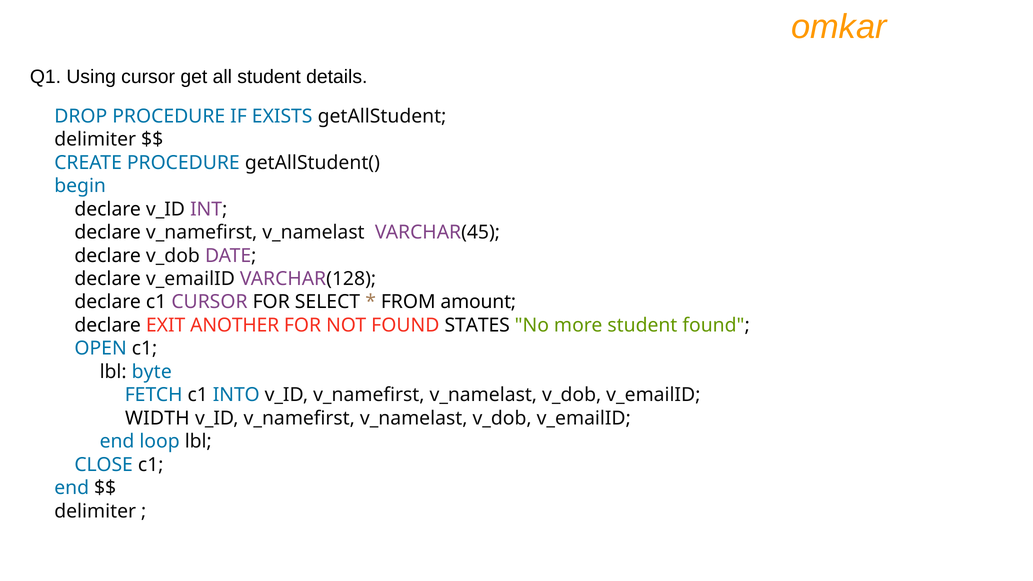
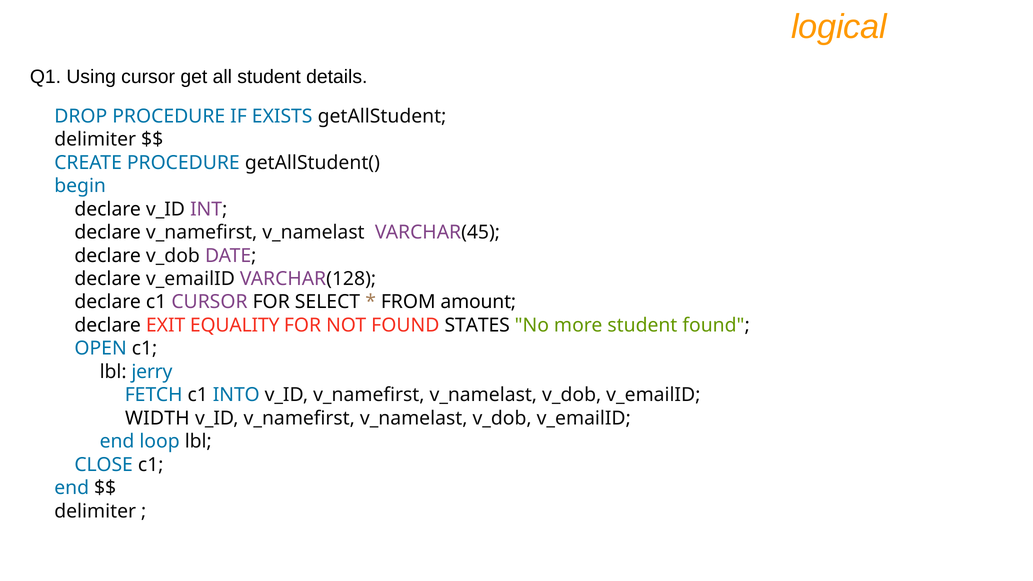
omkar: omkar -> logical
ANOTHER: ANOTHER -> EQUALITY
byte: byte -> jerry
